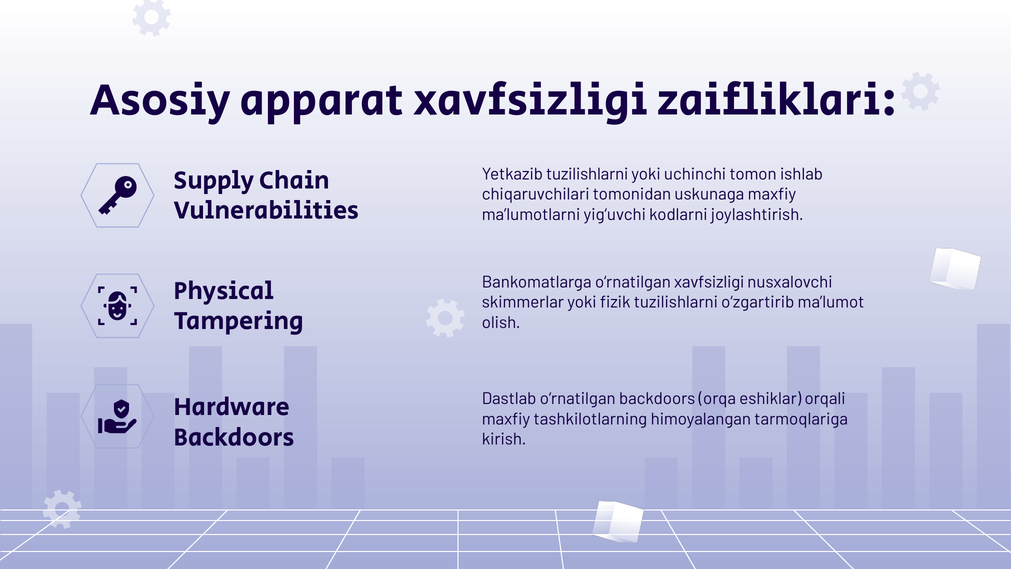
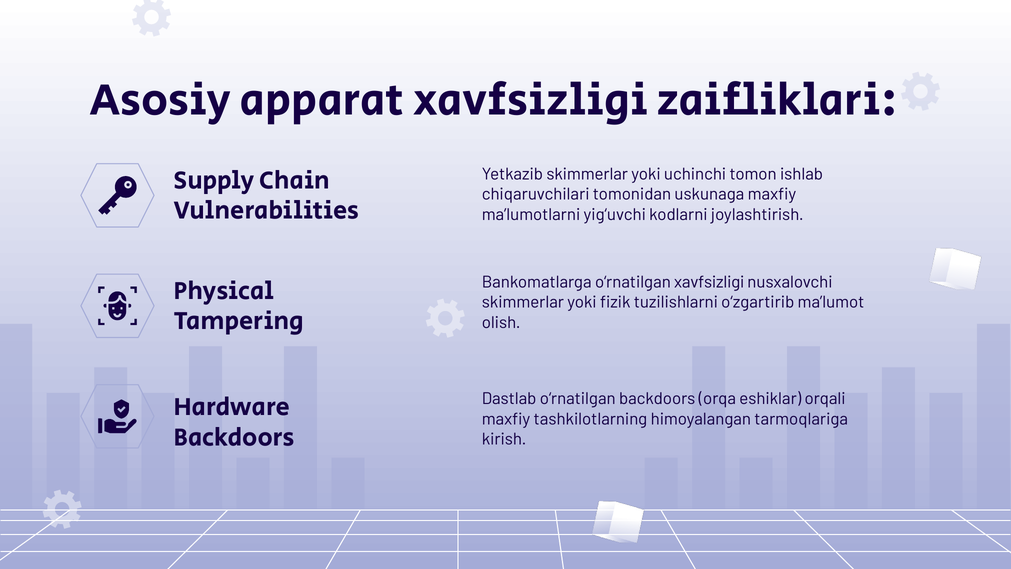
Yetkazib tuzilishlarni: tuzilishlarni -> skimmerlar
